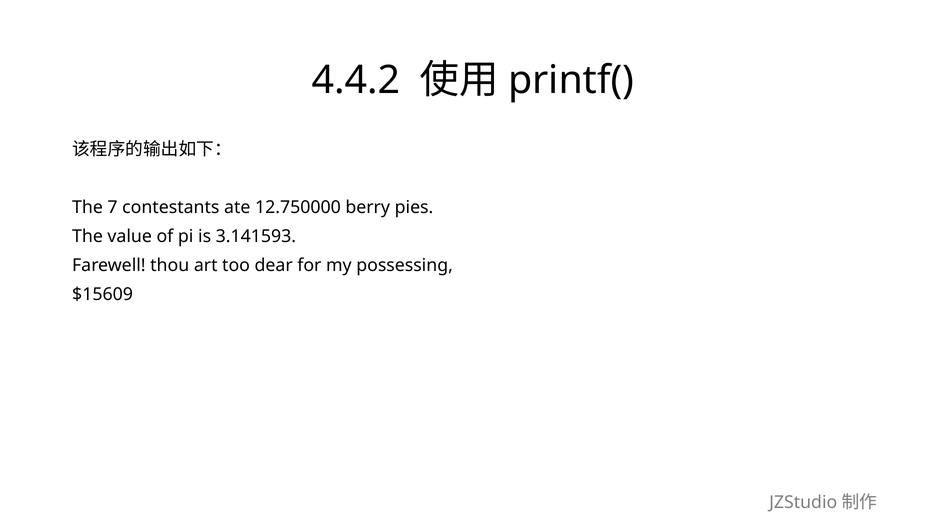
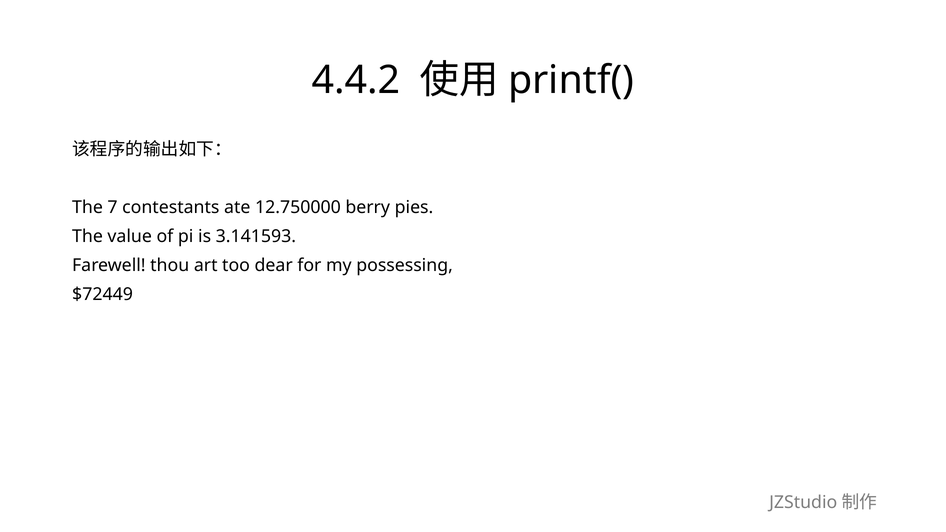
$15609: $15609 -> $72449
